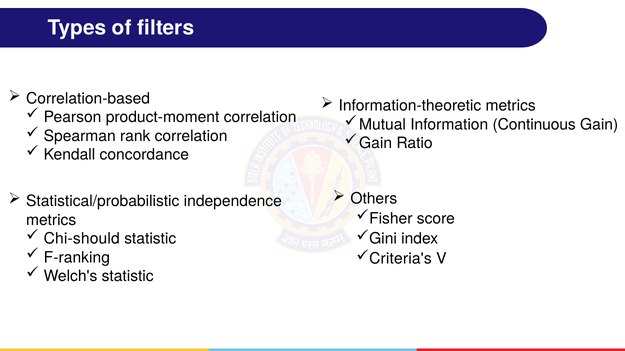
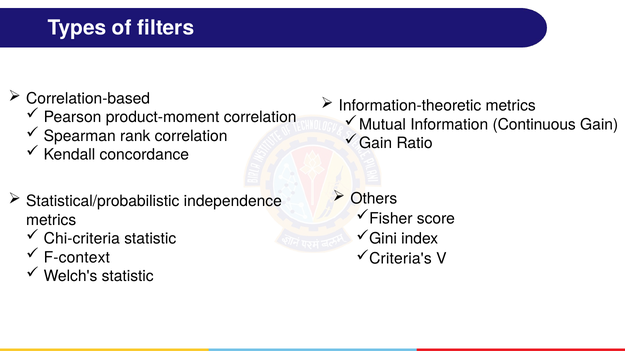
Chi-should: Chi-should -> Chi-criteria
F-ranking: F-ranking -> F-context
